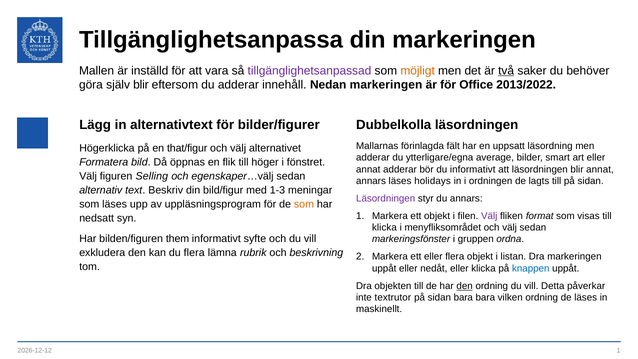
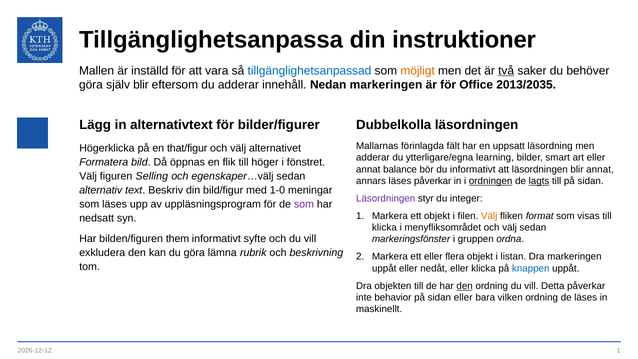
din markeringen: markeringen -> instruktioner
tillgänglighetsanpassad colour: purple -> blue
2013/2022: 2013/2022 -> 2013/2035
average: average -> learning
annat adderar: adderar -> balance
läses holidays: holidays -> påverkar
ordningen underline: none -> present
lagts underline: none -> present
1-3: 1-3 -> 1-0
du annars: annars -> integer
som at (304, 204) colour: orange -> purple
Välj at (489, 216) colour: purple -> orange
du flera: flera -> göra
textrutor: textrutor -> behavior
sidan bara: bara -> eller
